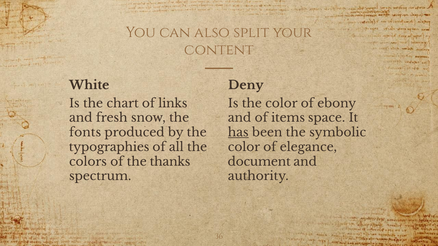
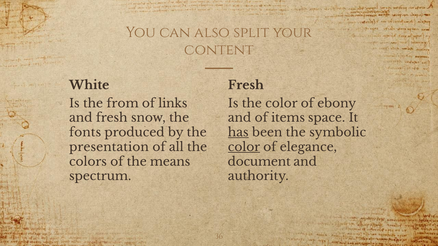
Deny at (246, 85): Deny -> Fresh
chart: chart -> from
typographies: typographies -> presentation
color at (244, 147) underline: none -> present
thanks: thanks -> means
